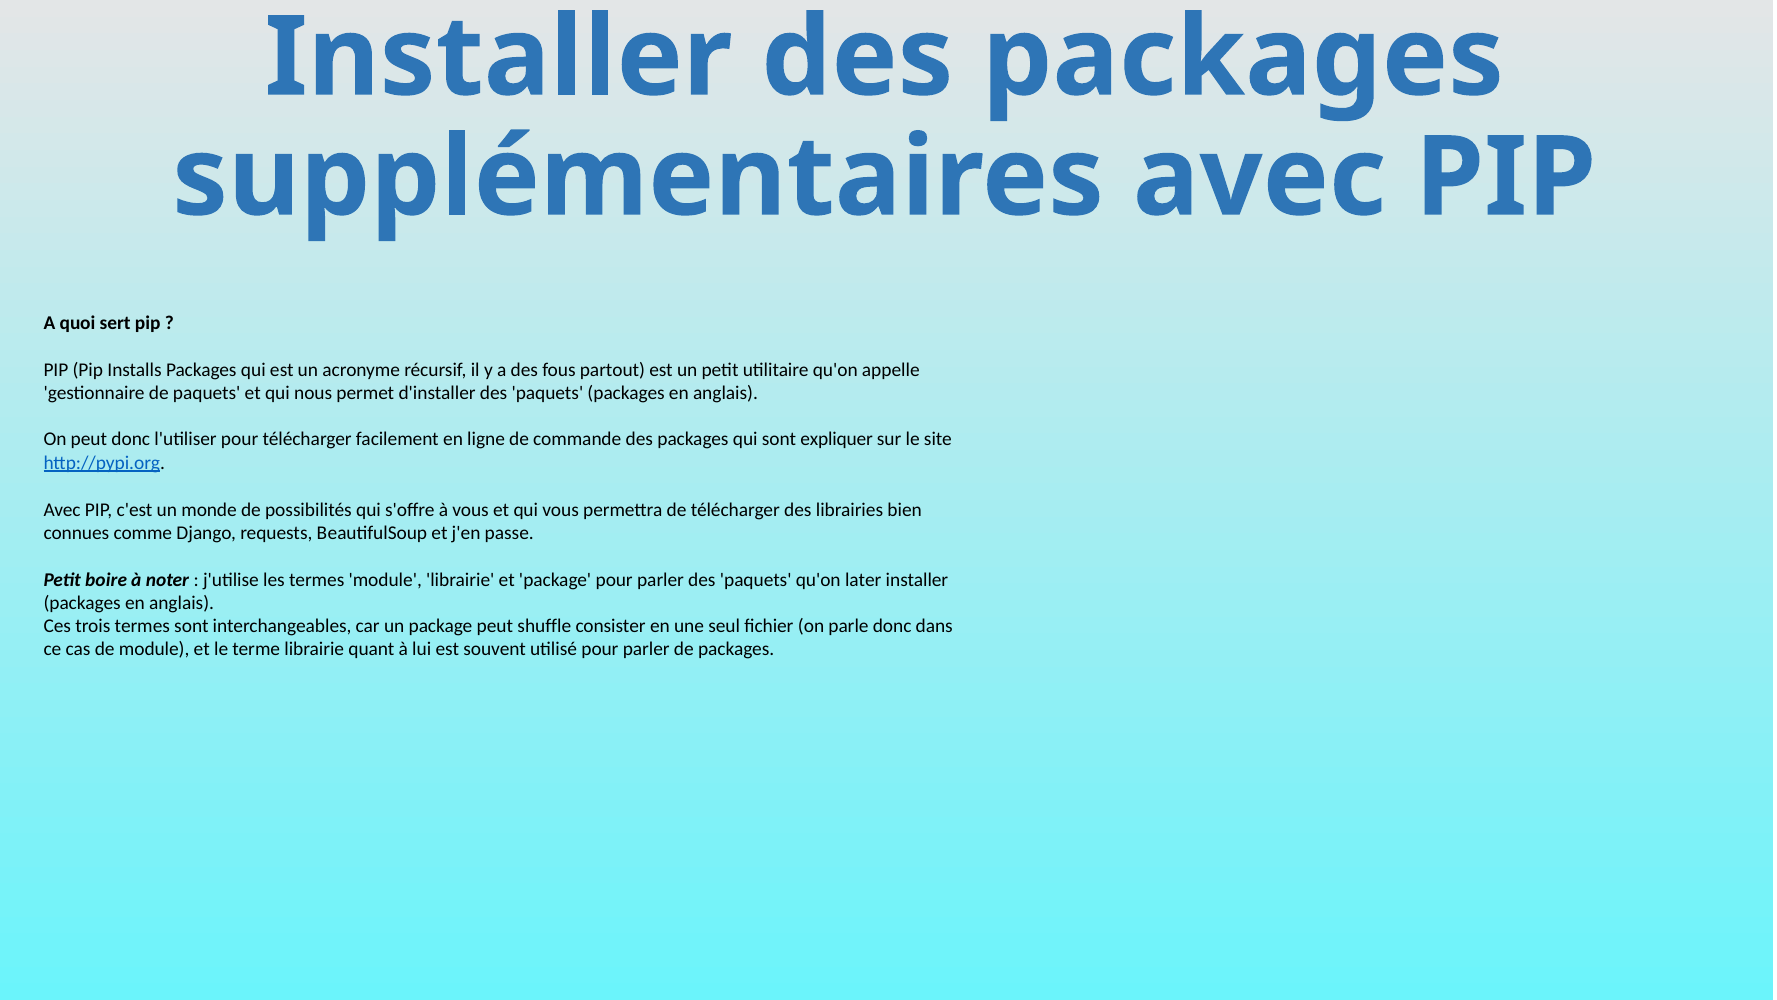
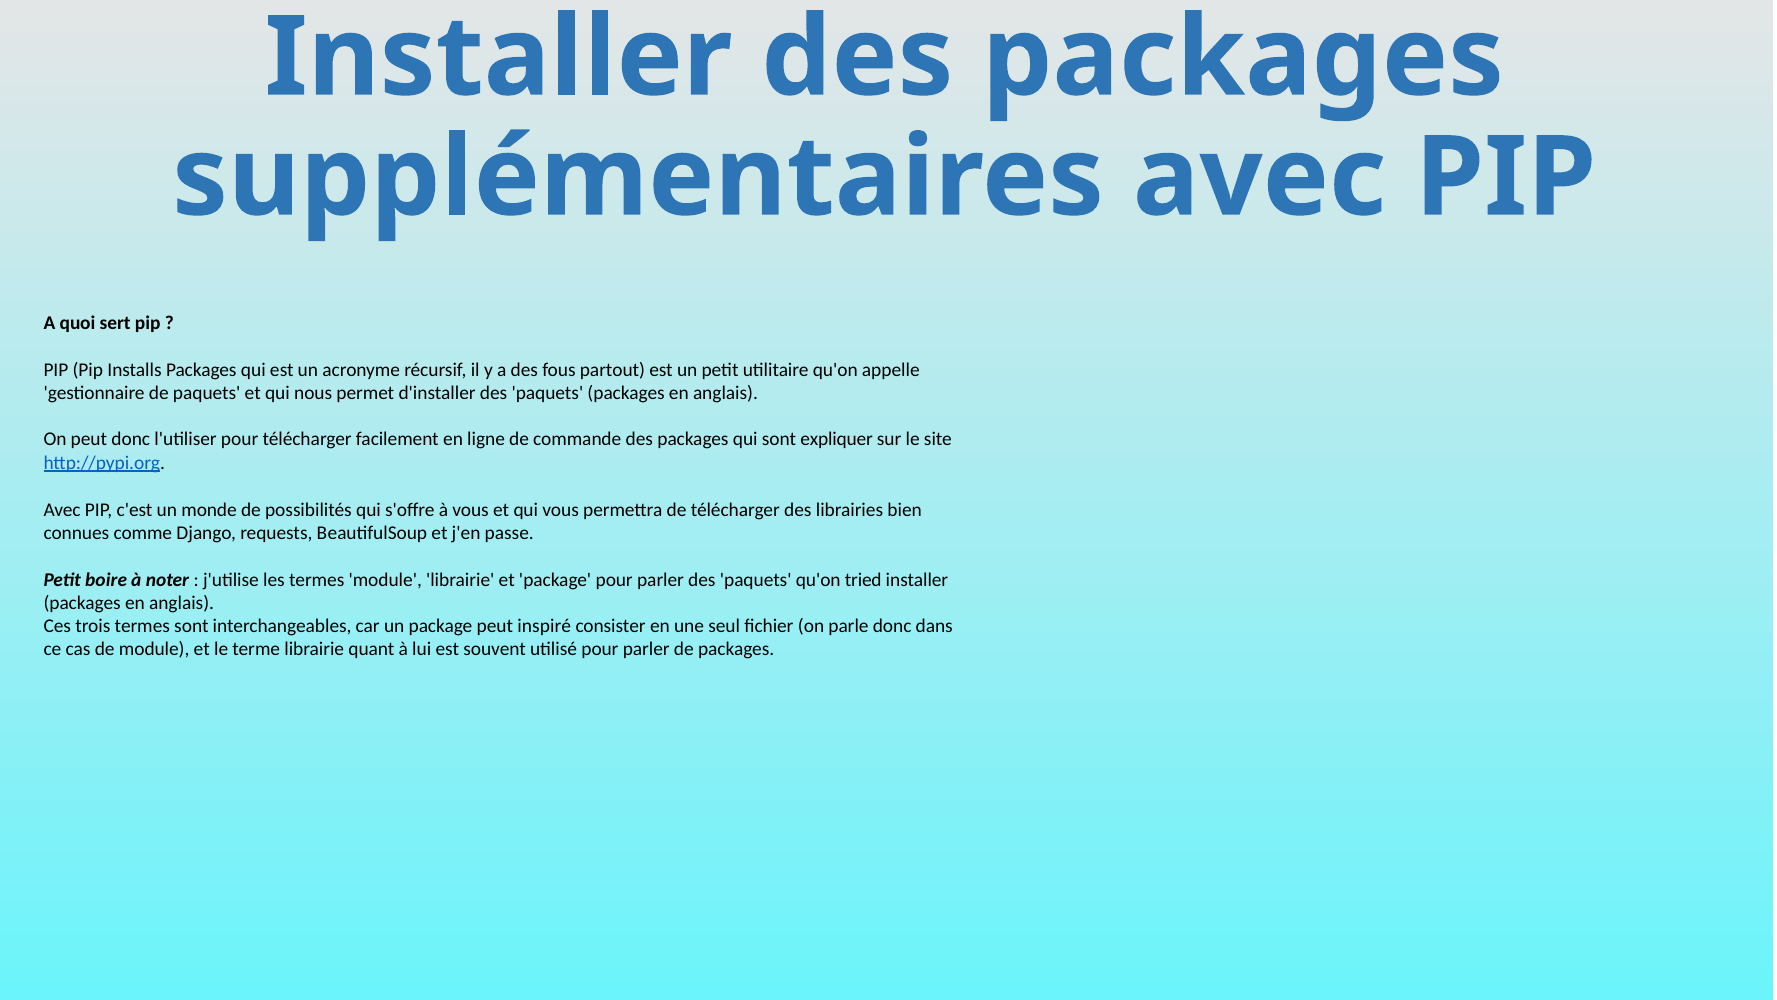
later: later -> tried
shuffle: shuffle -> inspiré
